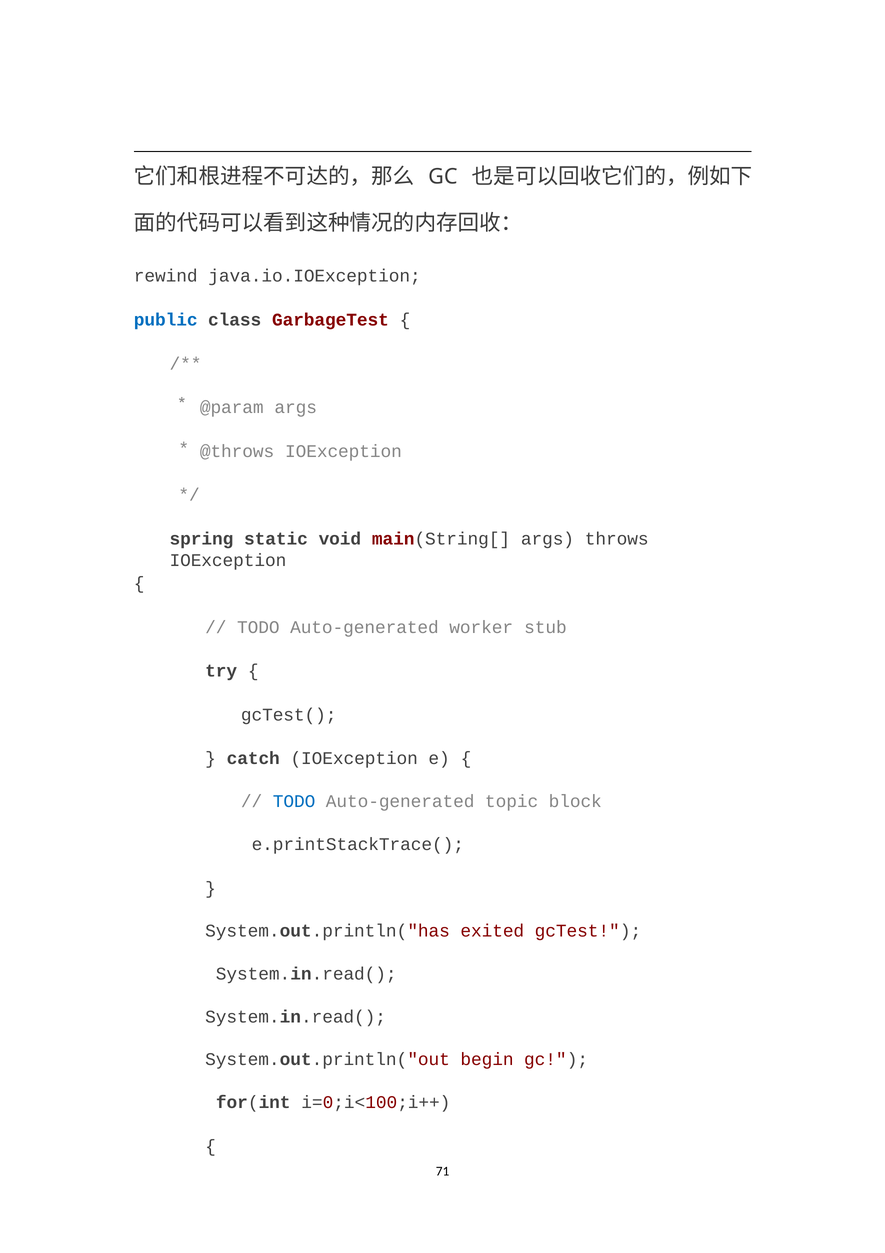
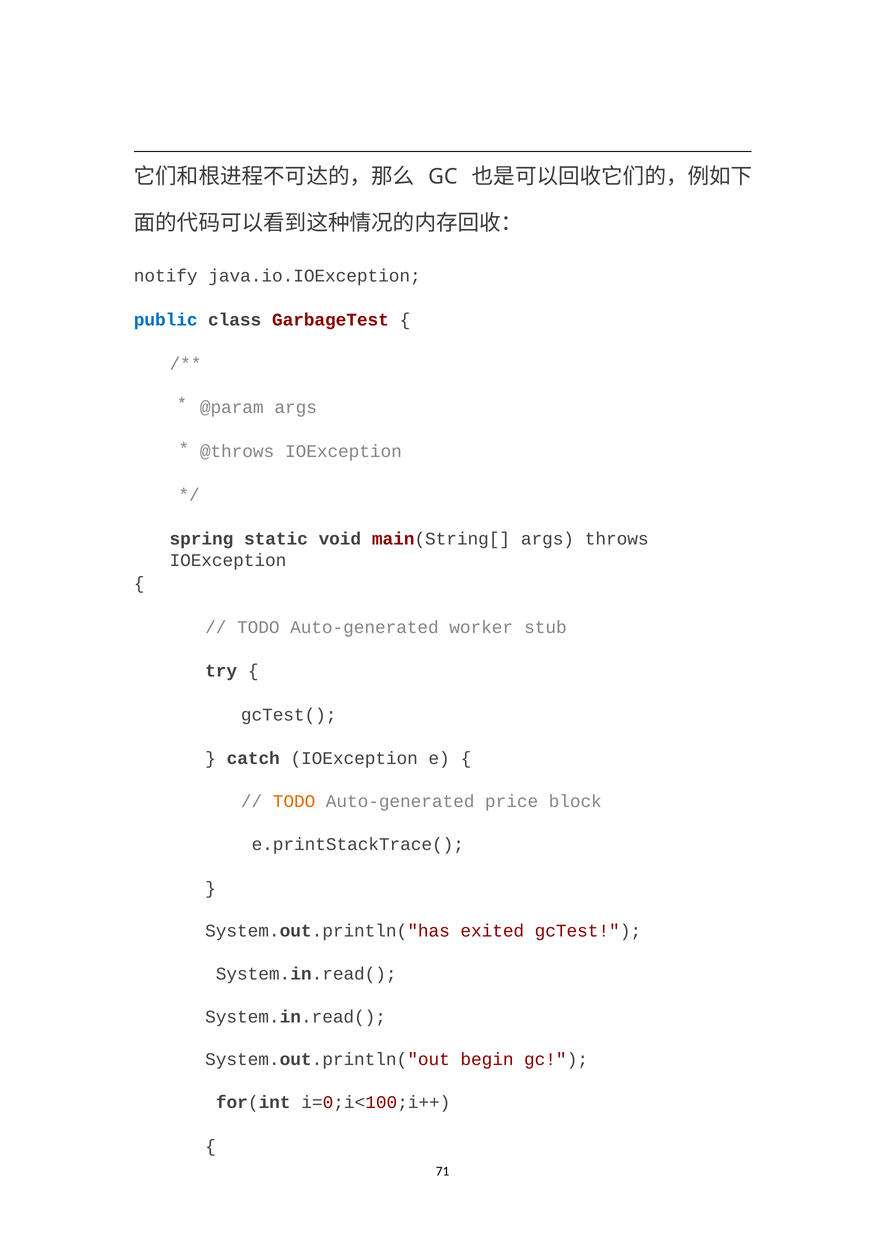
rewind: rewind -> notify
TODO at (294, 801) colour: blue -> orange
topic: topic -> price
